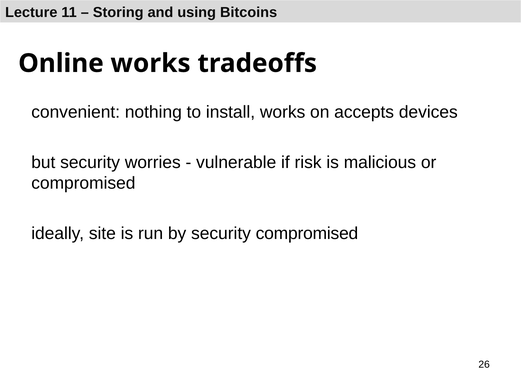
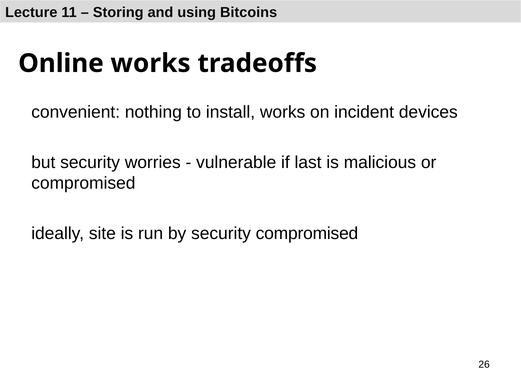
accepts: accepts -> incident
risk: risk -> last
